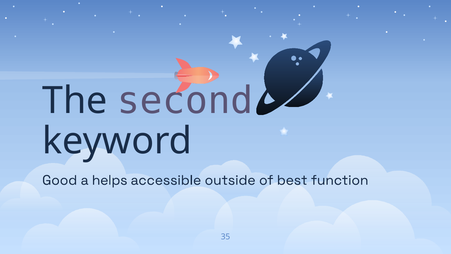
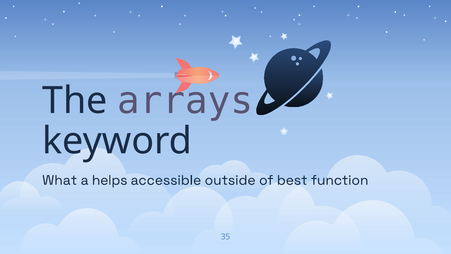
second: second -> arrays
Good: Good -> What
